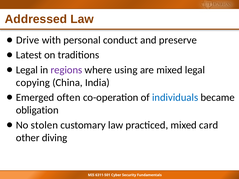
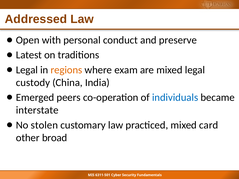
Drive: Drive -> Open
regions colour: purple -> orange
using: using -> exam
copying: copying -> custody
often: often -> peers
obligation: obligation -> interstate
diving: diving -> broad
